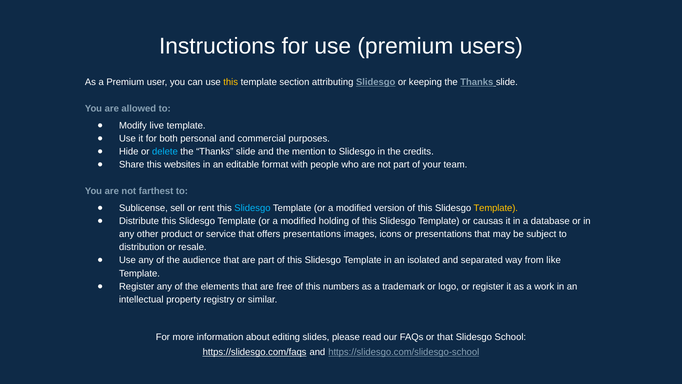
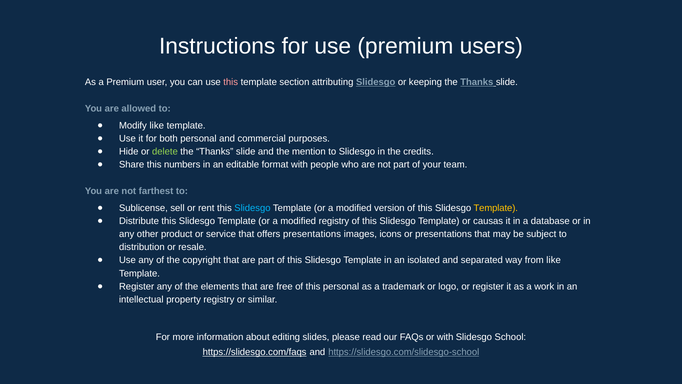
this at (231, 82) colour: yellow -> pink
Modify live: live -> like
delete colour: light blue -> light green
websites: websites -> numbers
modified holding: holding -> registry
audience: audience -> copyright
this numbers: numbers -> personal
or that: that -> with
